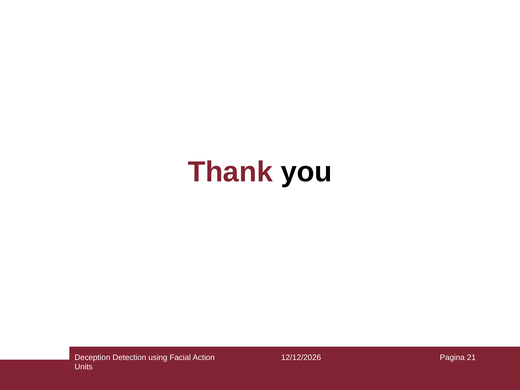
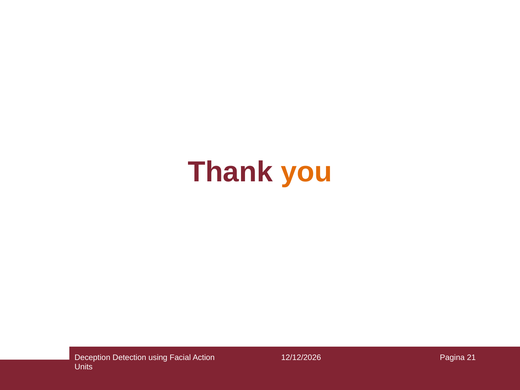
you colour: black -> orange
